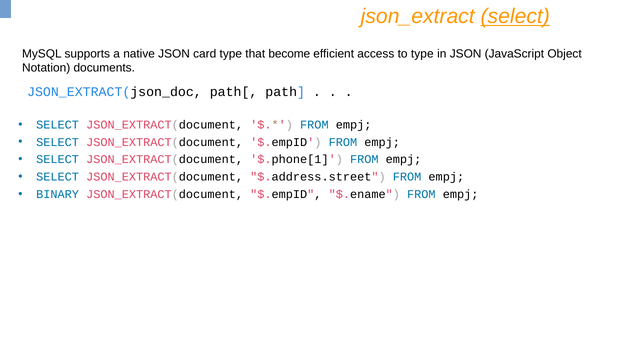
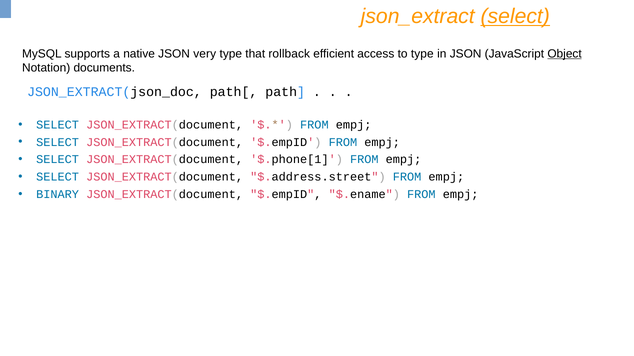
card: card -> very
become: become -> rollback
Object underline: none -> present
